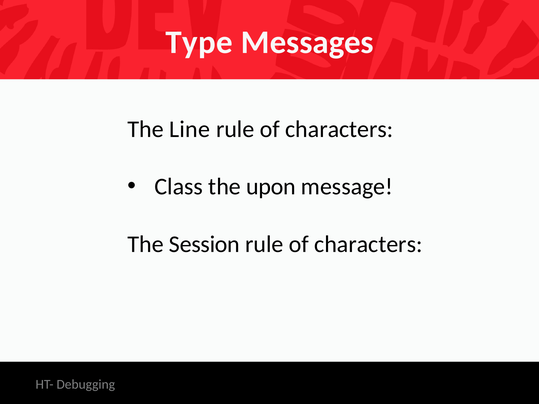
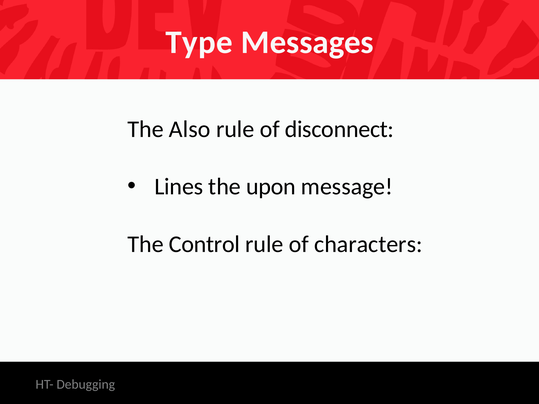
Line: Line -> Also
characters at (339, 129): characters -> disconnect
Class: Class -> Lines
Session: Session -> Control
